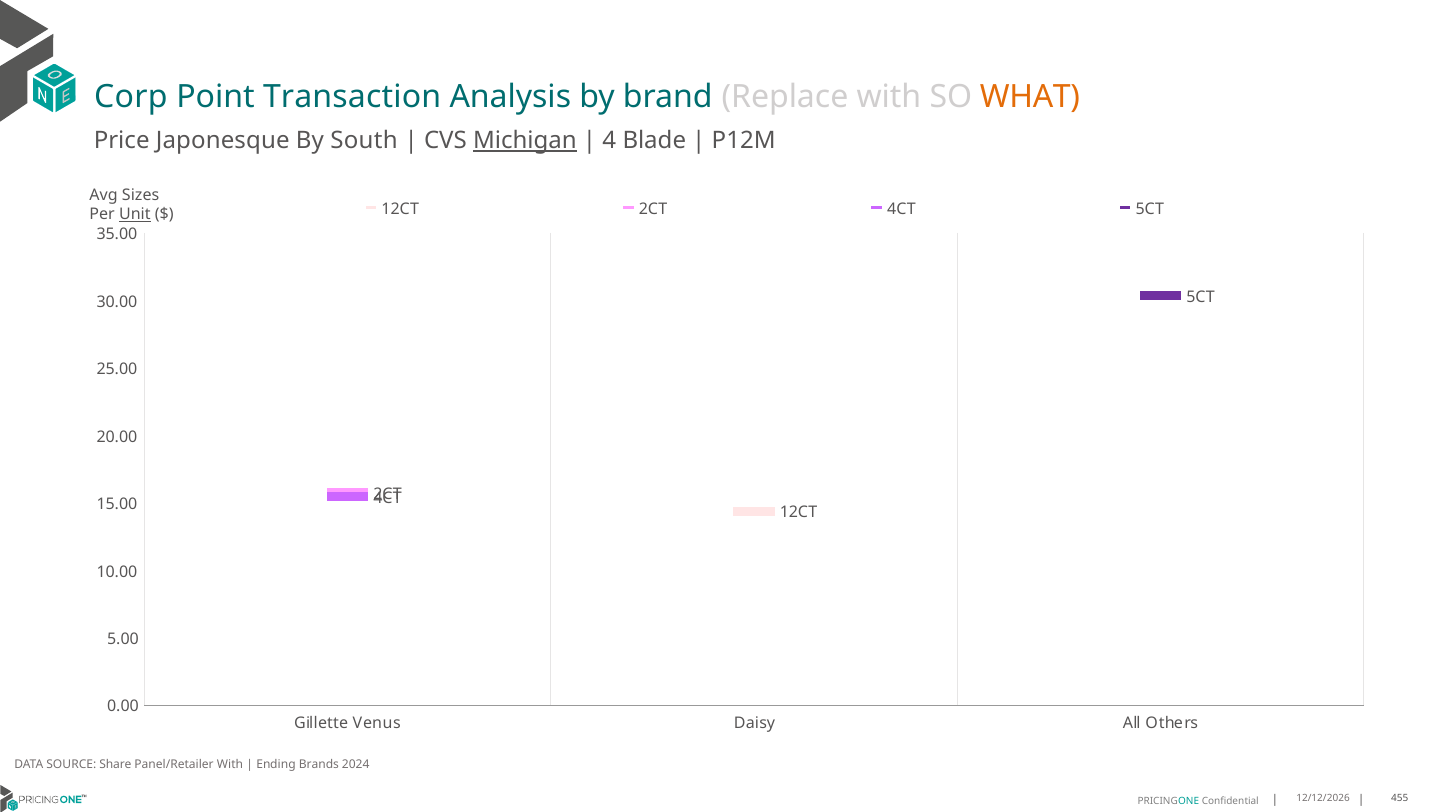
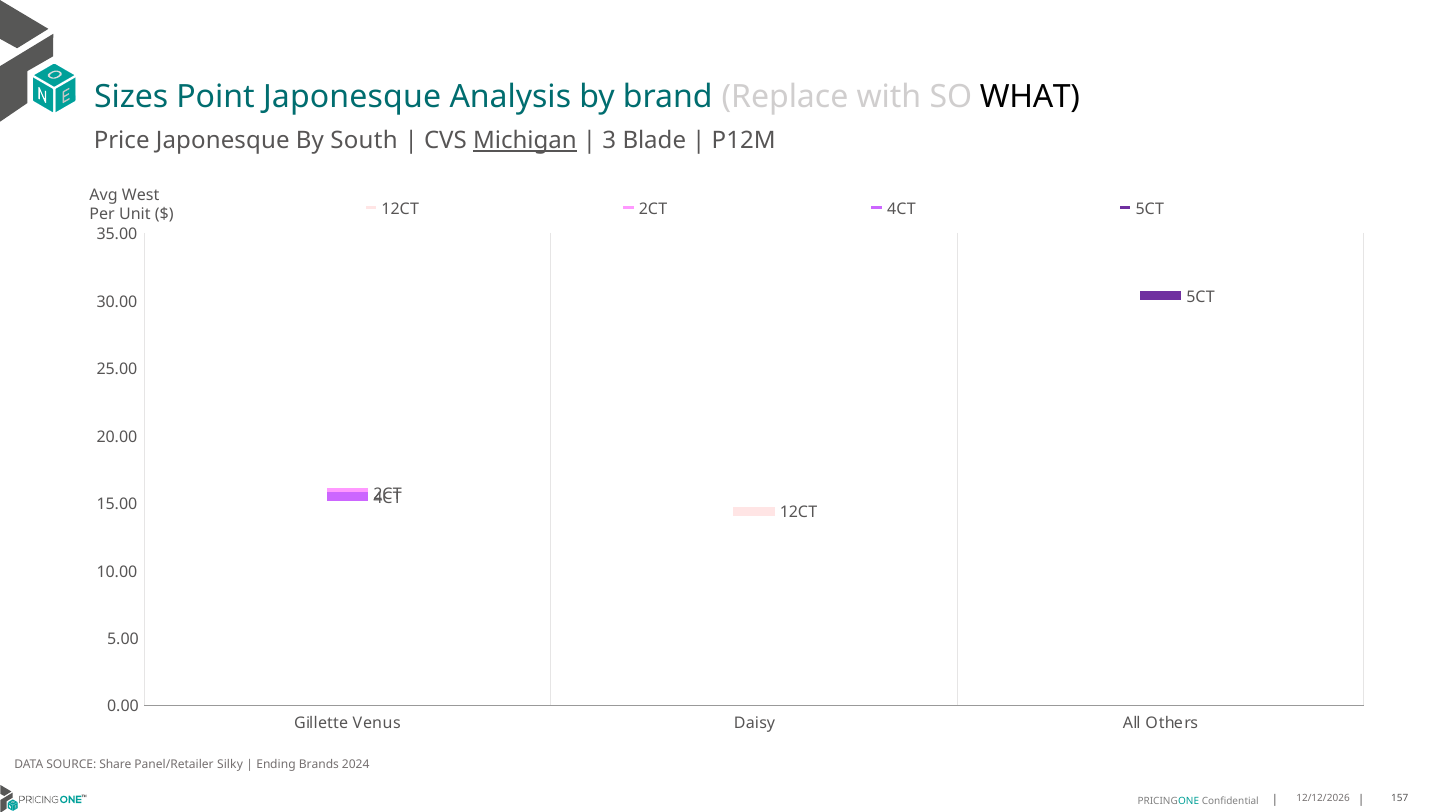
Corp: Corp -> Sizes
Point Transaction: Transaction -> Japonesque
WHAT colour: orange -> black
4: 4 -> 3
Sizes: Sizes -> West
Unit underline: present -> none
Panel/Retailer With: With -> Silky
455: 455 -> 157
